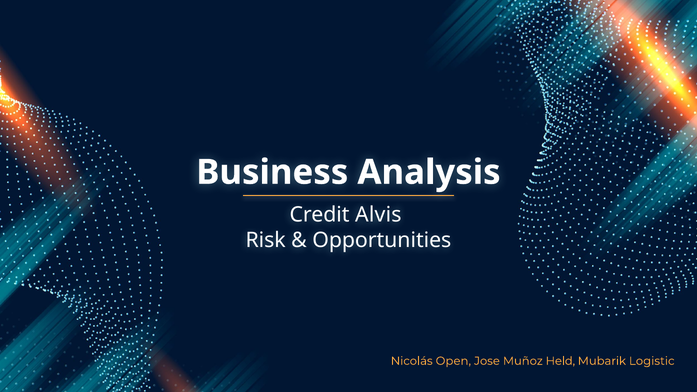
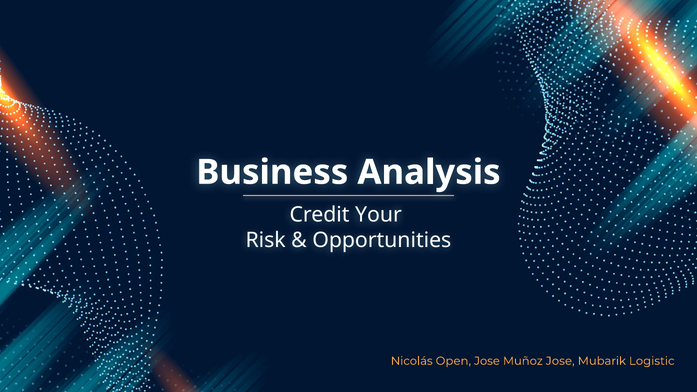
Alvis: Alvis -> Your
Muñoz Held: Held -> Jose
